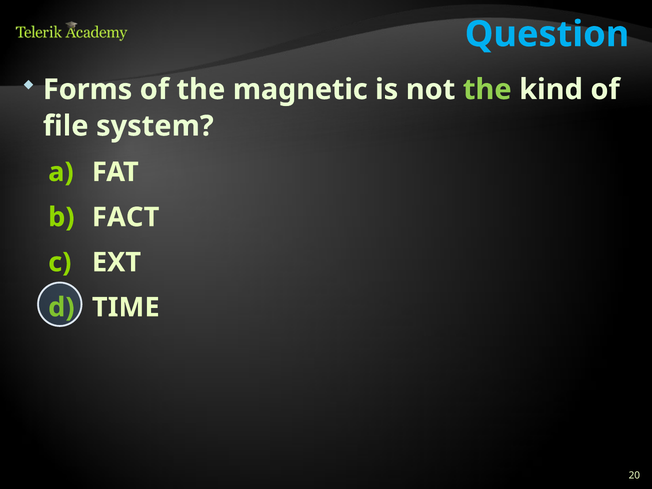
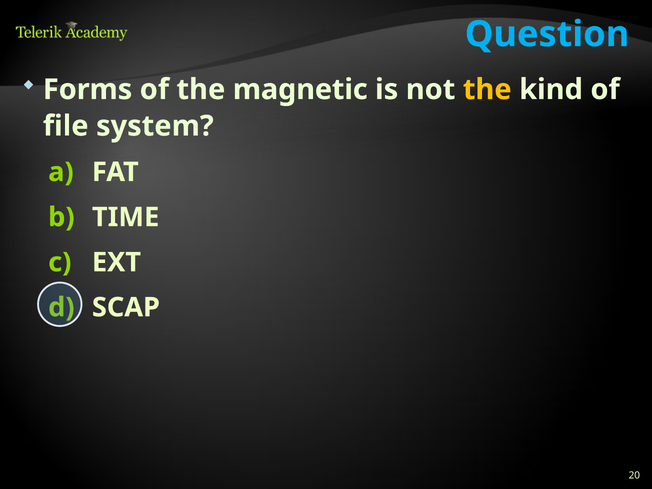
the at (487, 90) colour: light green -> yellow
FACT: FACT -> TIME
TIME: TIME -> SCAP
